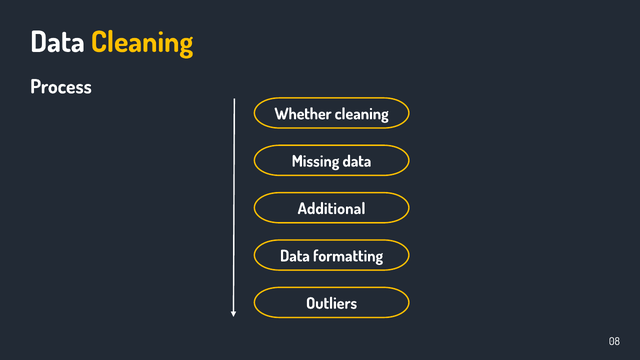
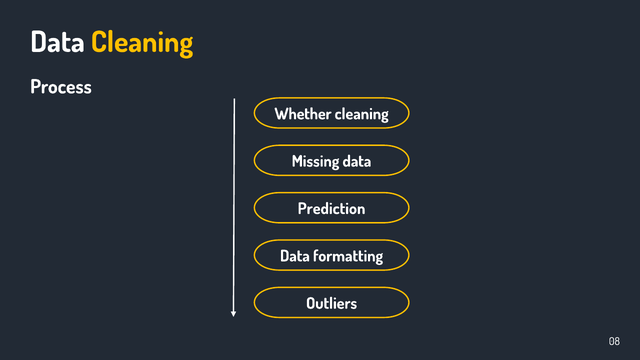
Additional: Additional -> Prediction
